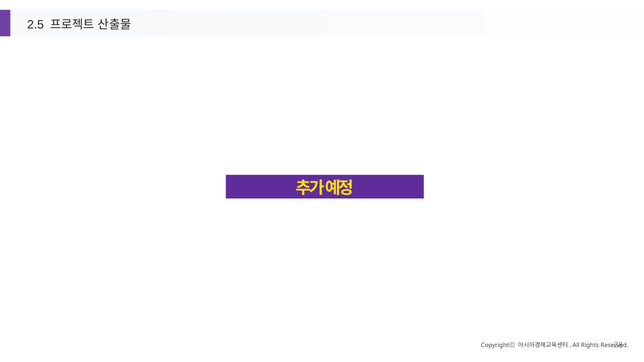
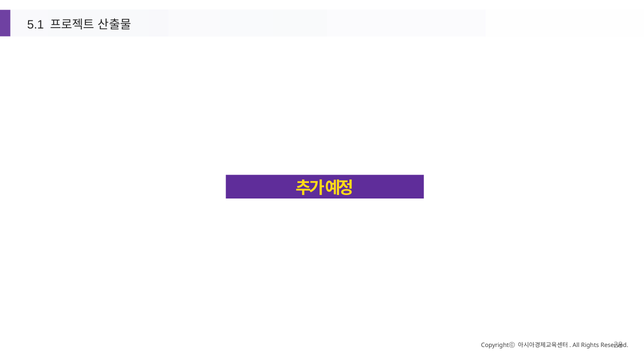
2.5: 2.5 -> 5.1
